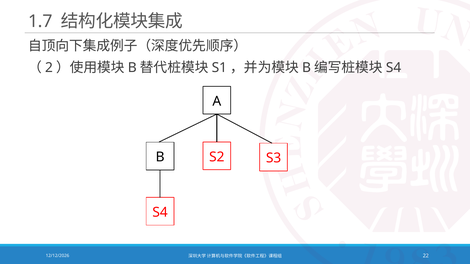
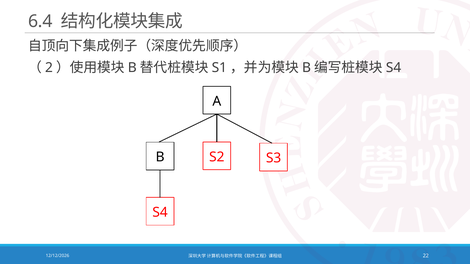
1.7: 1.7 -> 6.4
